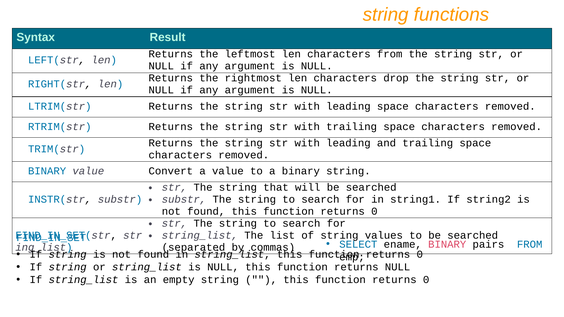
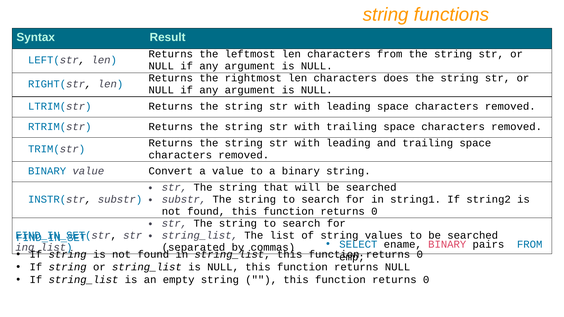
drop: drop -> does
